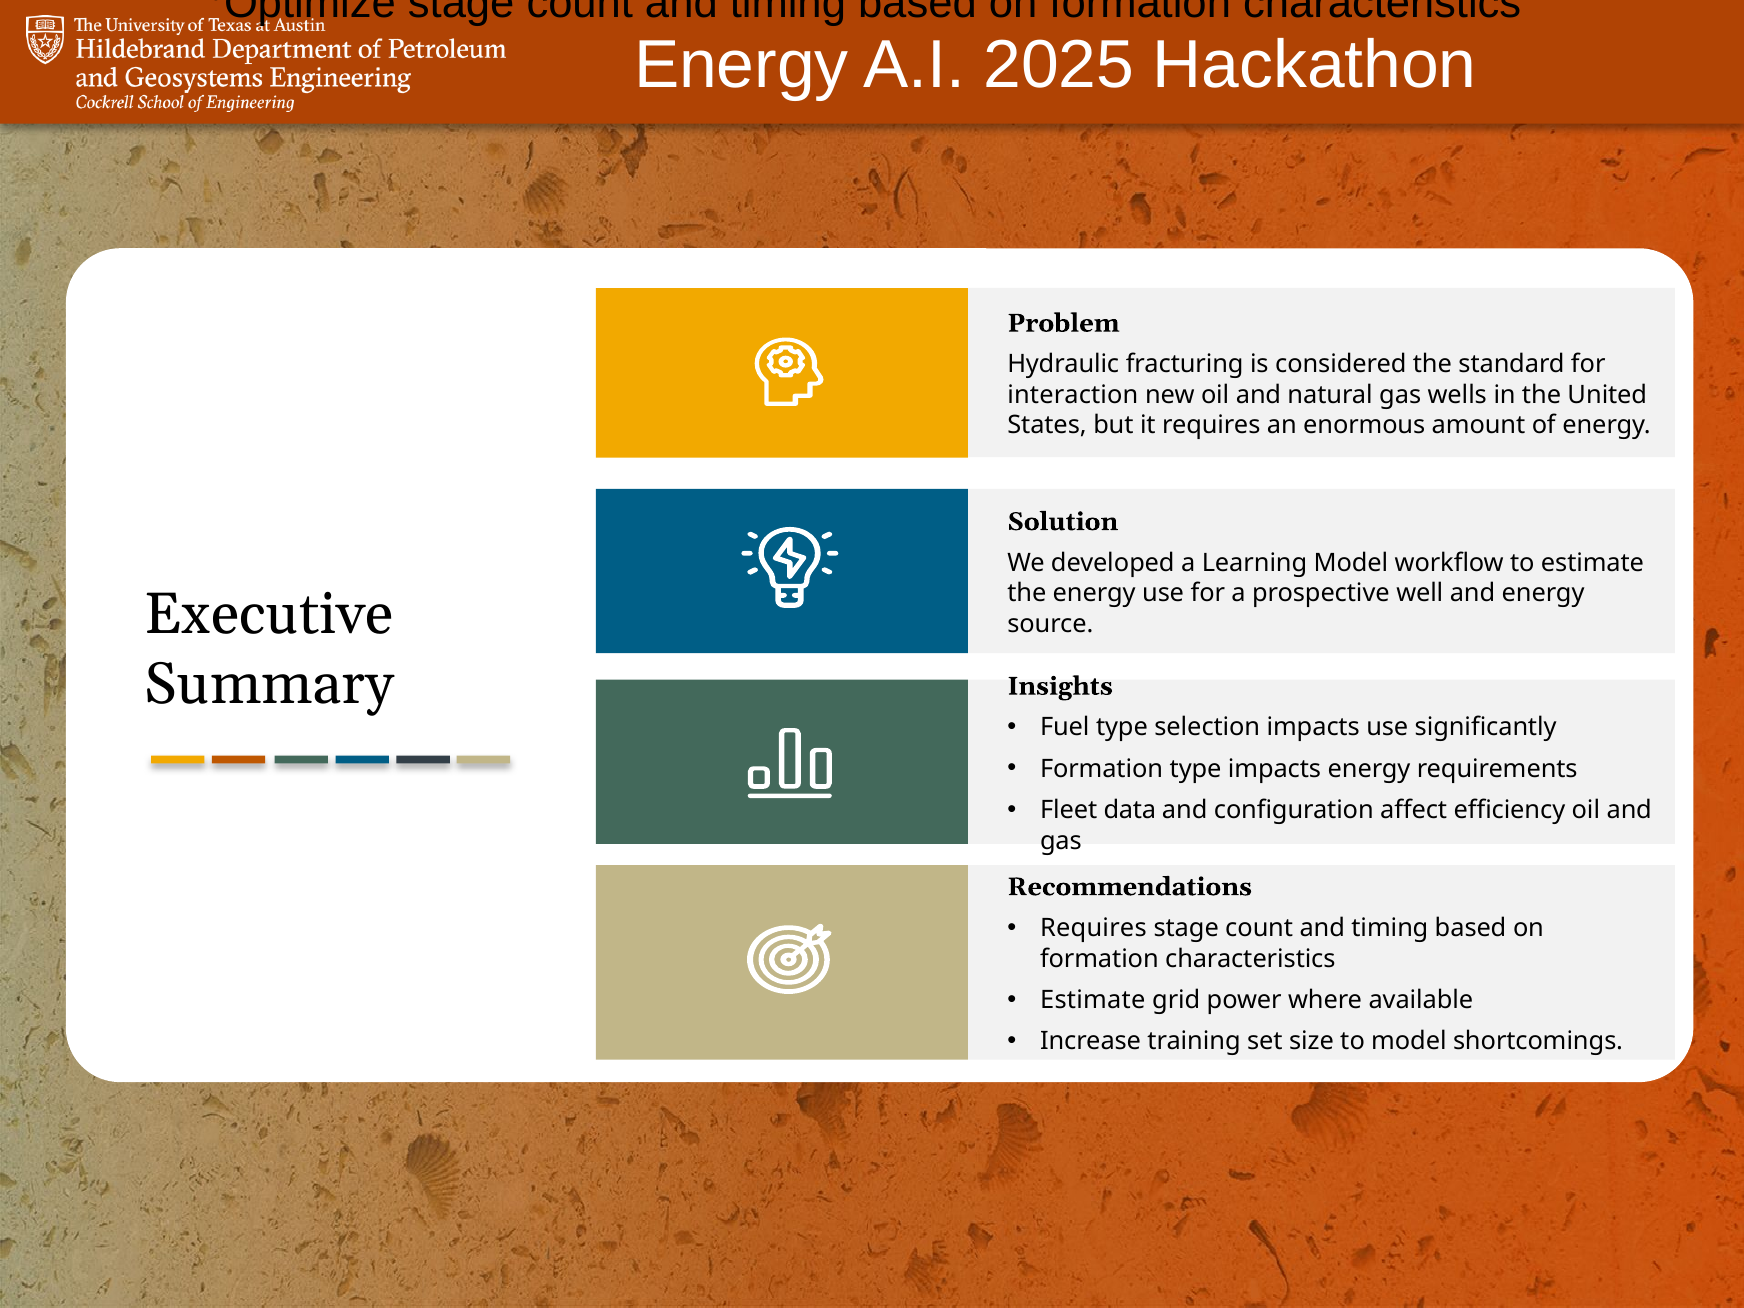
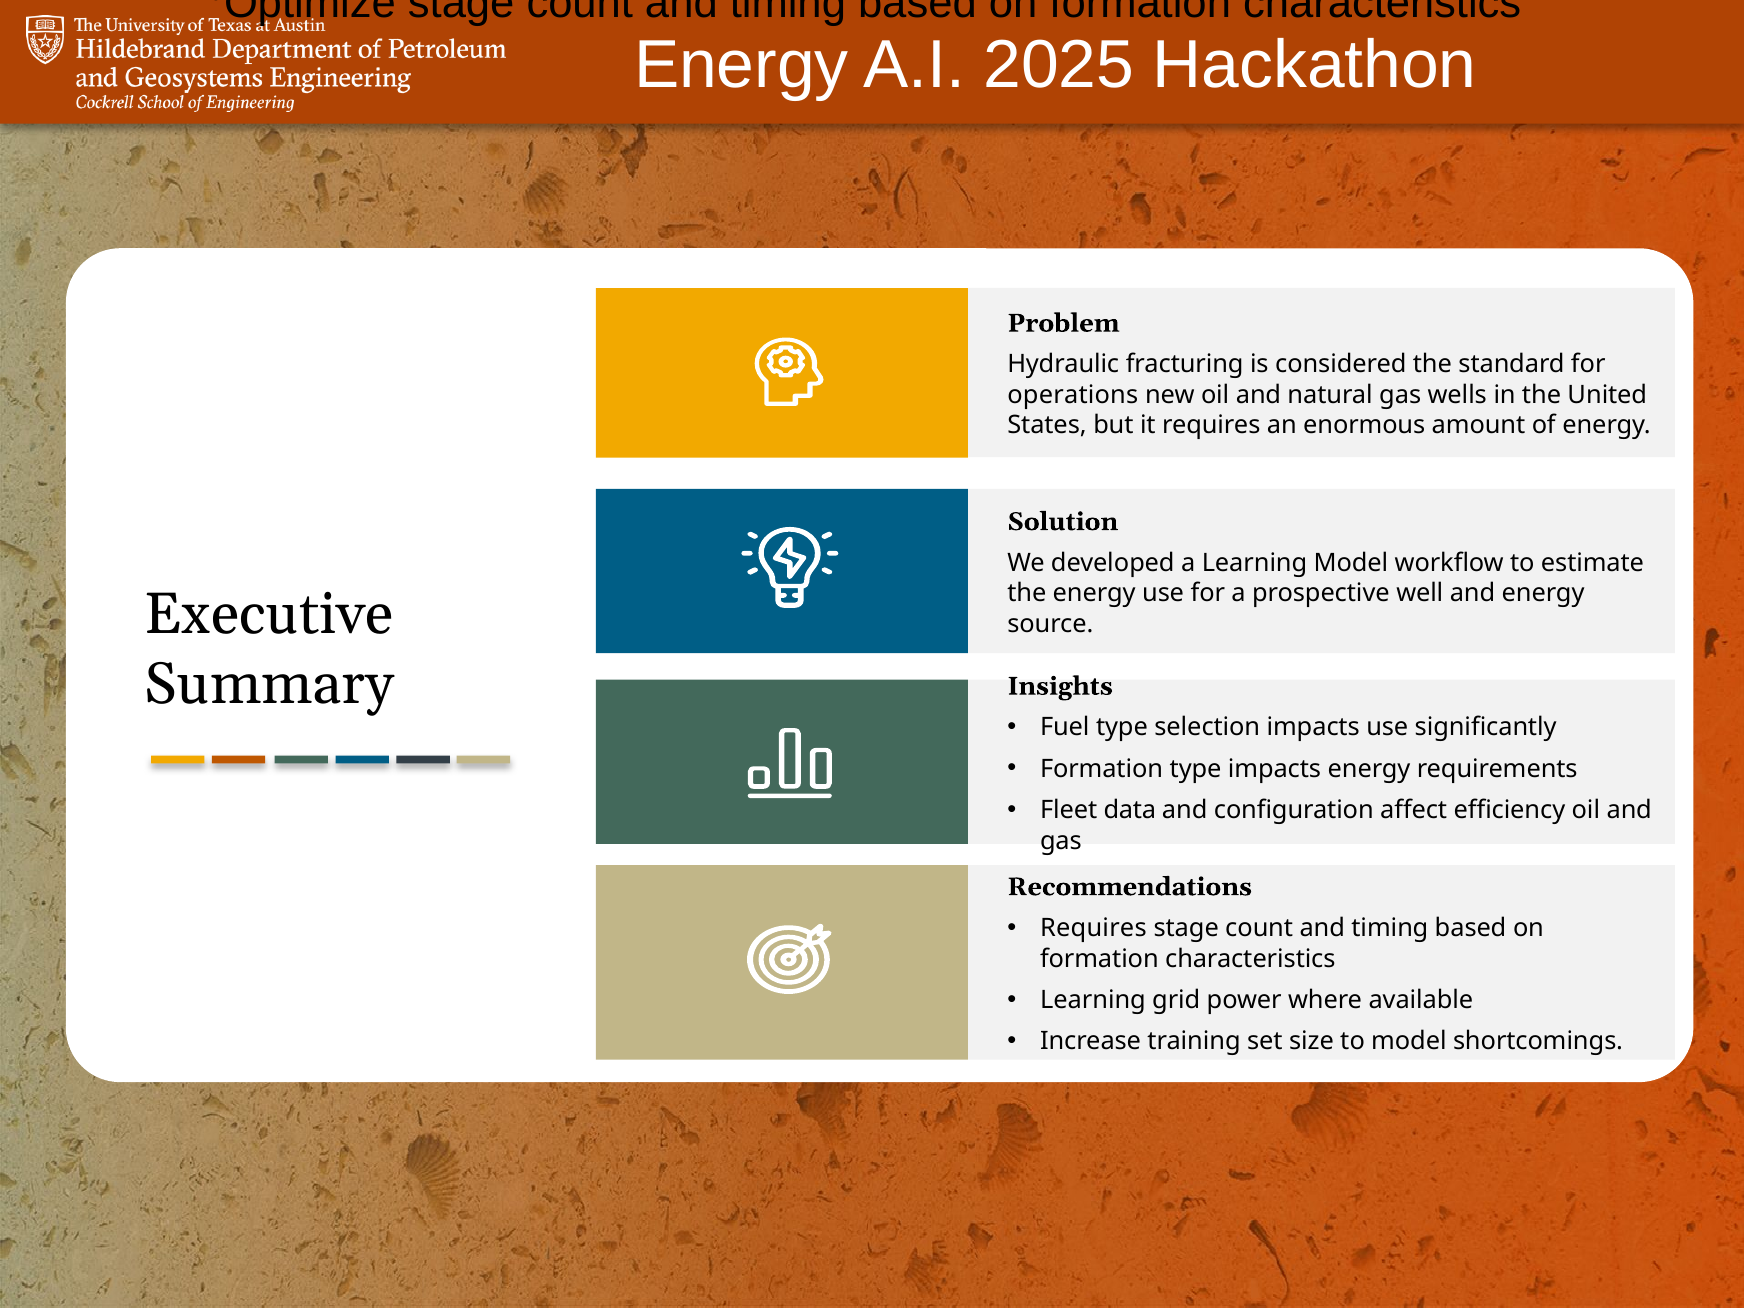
interaction: interaction -> operations
Estimate at (1093, 1000): Estimate -> Learning
